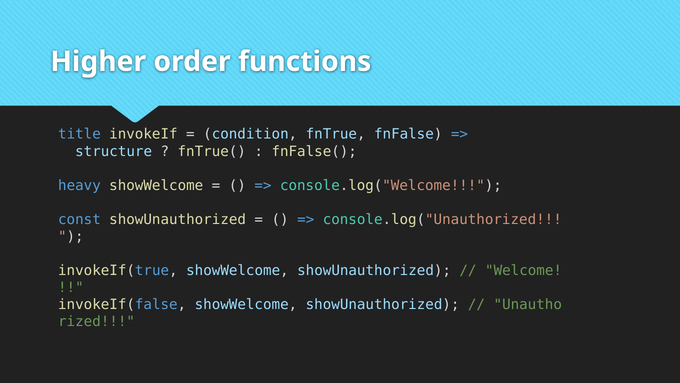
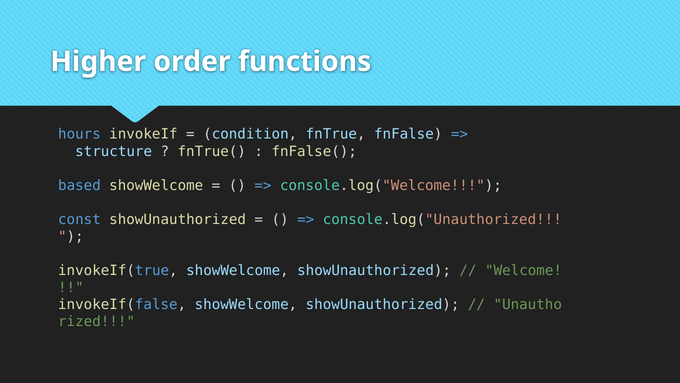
title: title -> hours
heavy: heavy -> based
